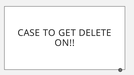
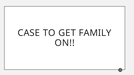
DELETE: DELETE -> FAMILY
